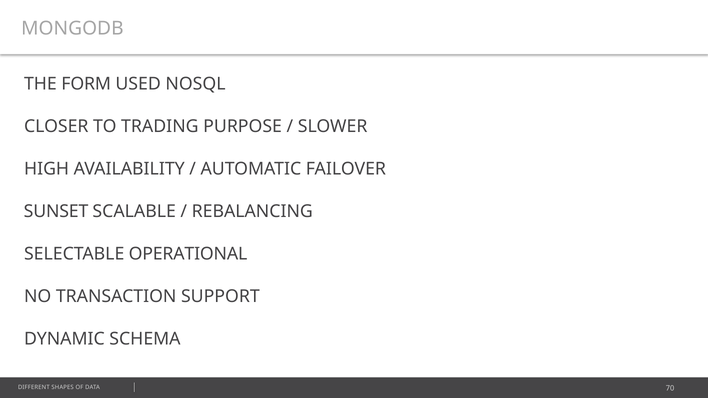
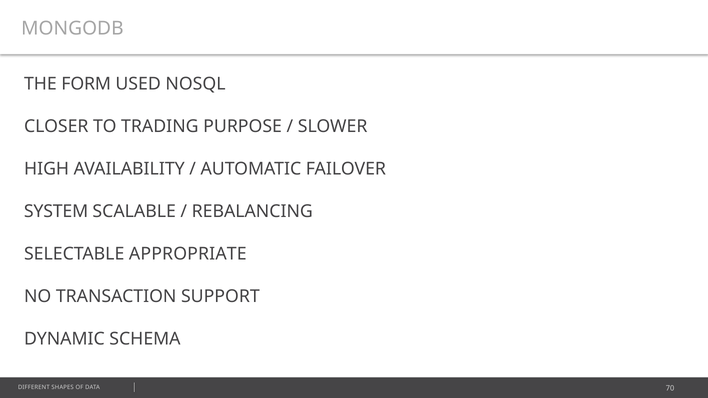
SUNSET: SUNSET -> SYSTEM
OPERATIONAL: OPERATIONAL -> APPROPRIATE
